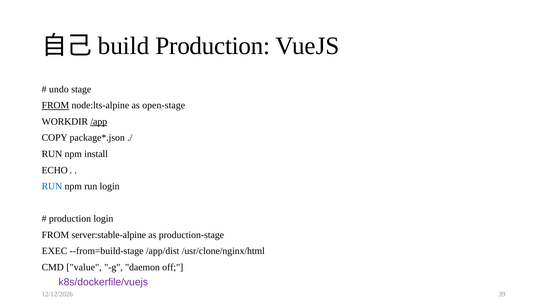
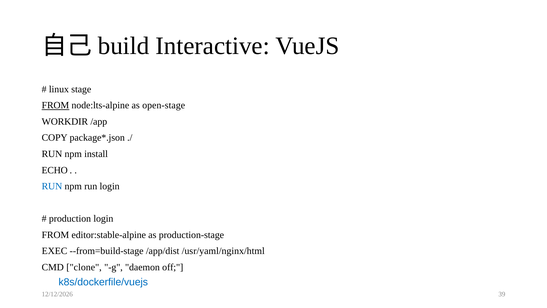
build Production: Production -> Interactive
undo: undo -> linux
/app underline: present -> none
server:stable-alpine: server:stable-alpine -> editor:stable-alpine
/usr/clone/nginx/html: /usr/clone/nginx/html -> /usr/yaml/nginx/html
value: value -> clone
k8s/dockerfile/vuejs colour: purple -> blue
